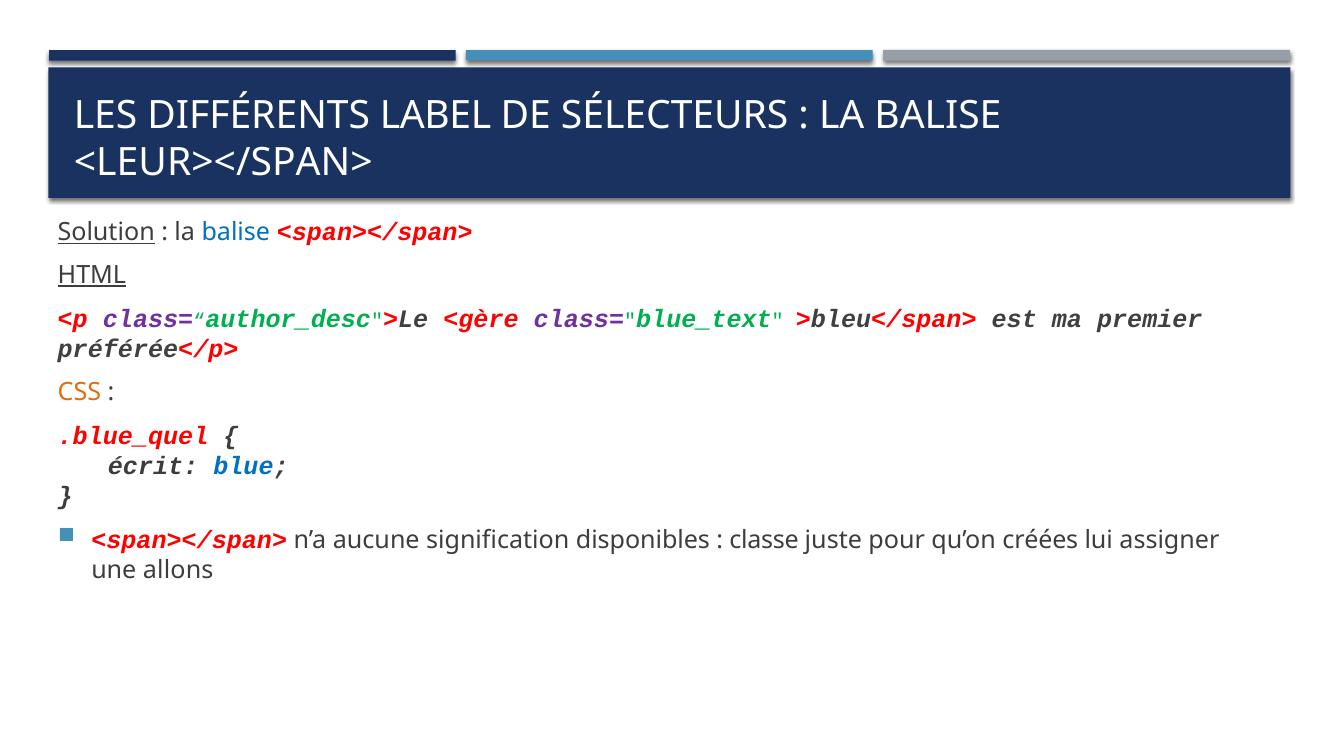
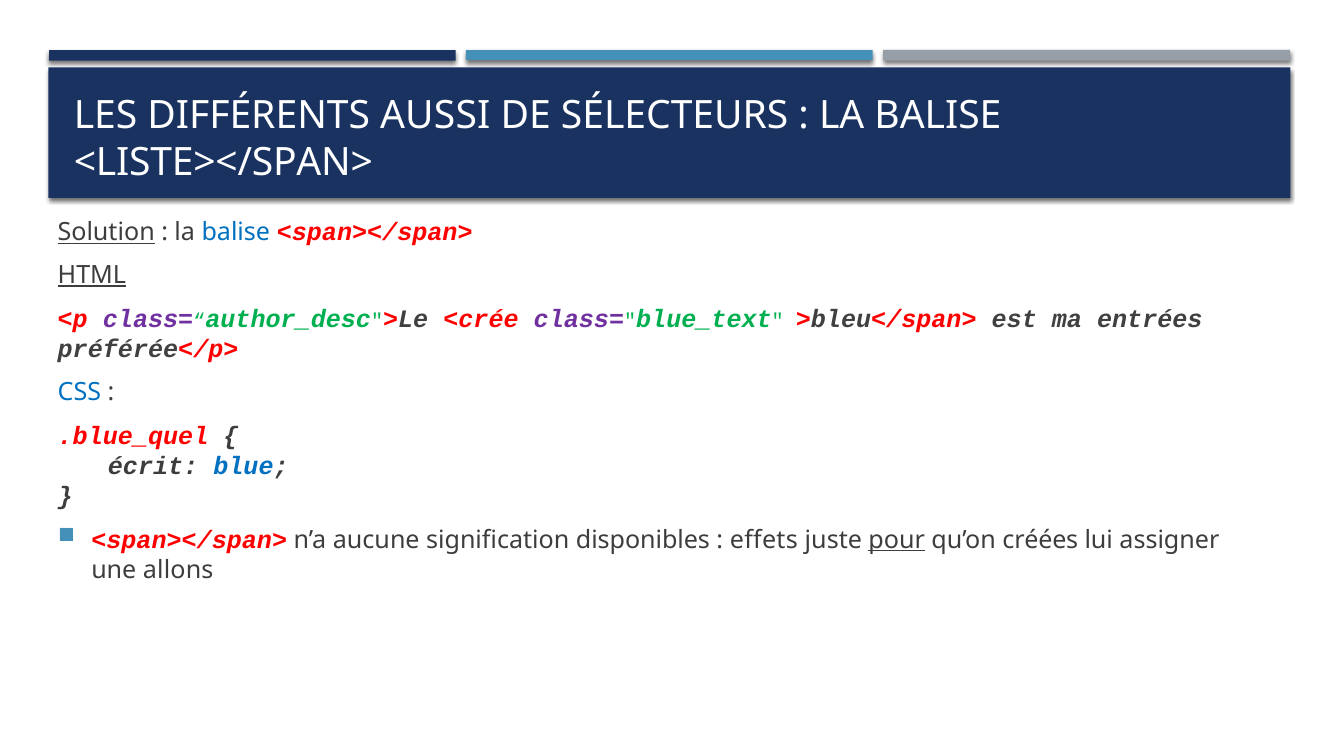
LABEL: LABEL -> AUSSI
<LEUR></SPAN>: <LEUR></SPAN> -> <LISTE></SPAN>
<gère: <gère -> <crée
premier: premier -> entrées
CSS colour: orange -> blue
classe: classe -> effets
pour underline: none -> present
